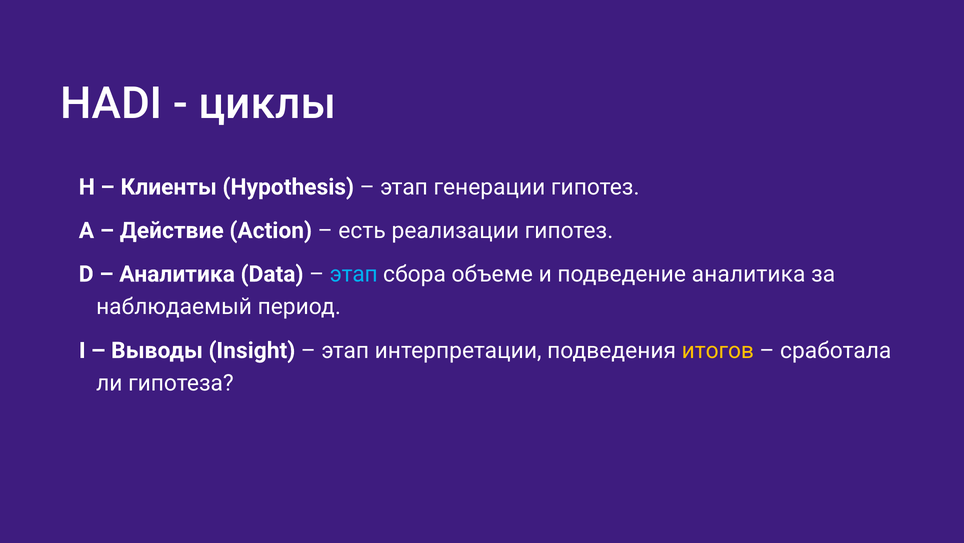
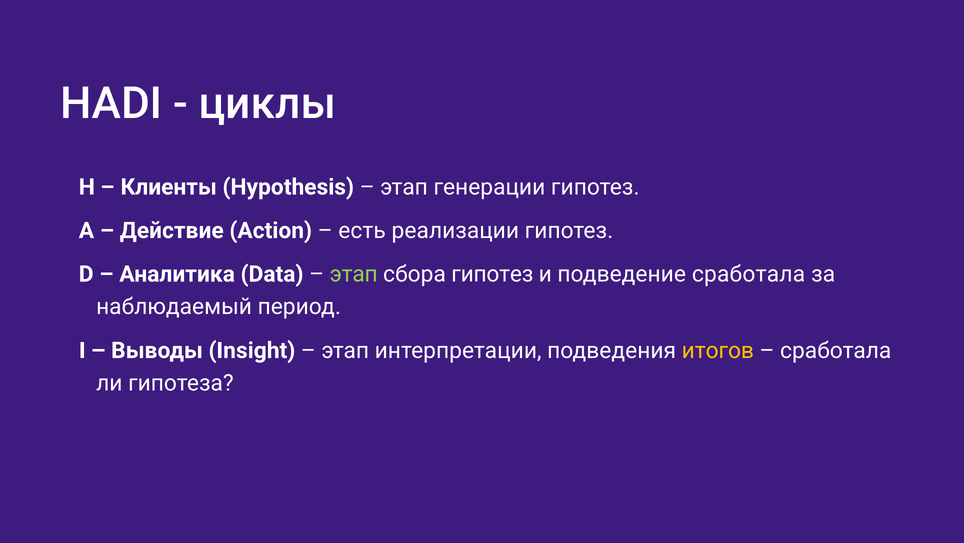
этап at (354, 274) colour: light blue -> light green
сбора объеме: объеме -> гипотез
подведение аналитика: аналитика -> сработала
